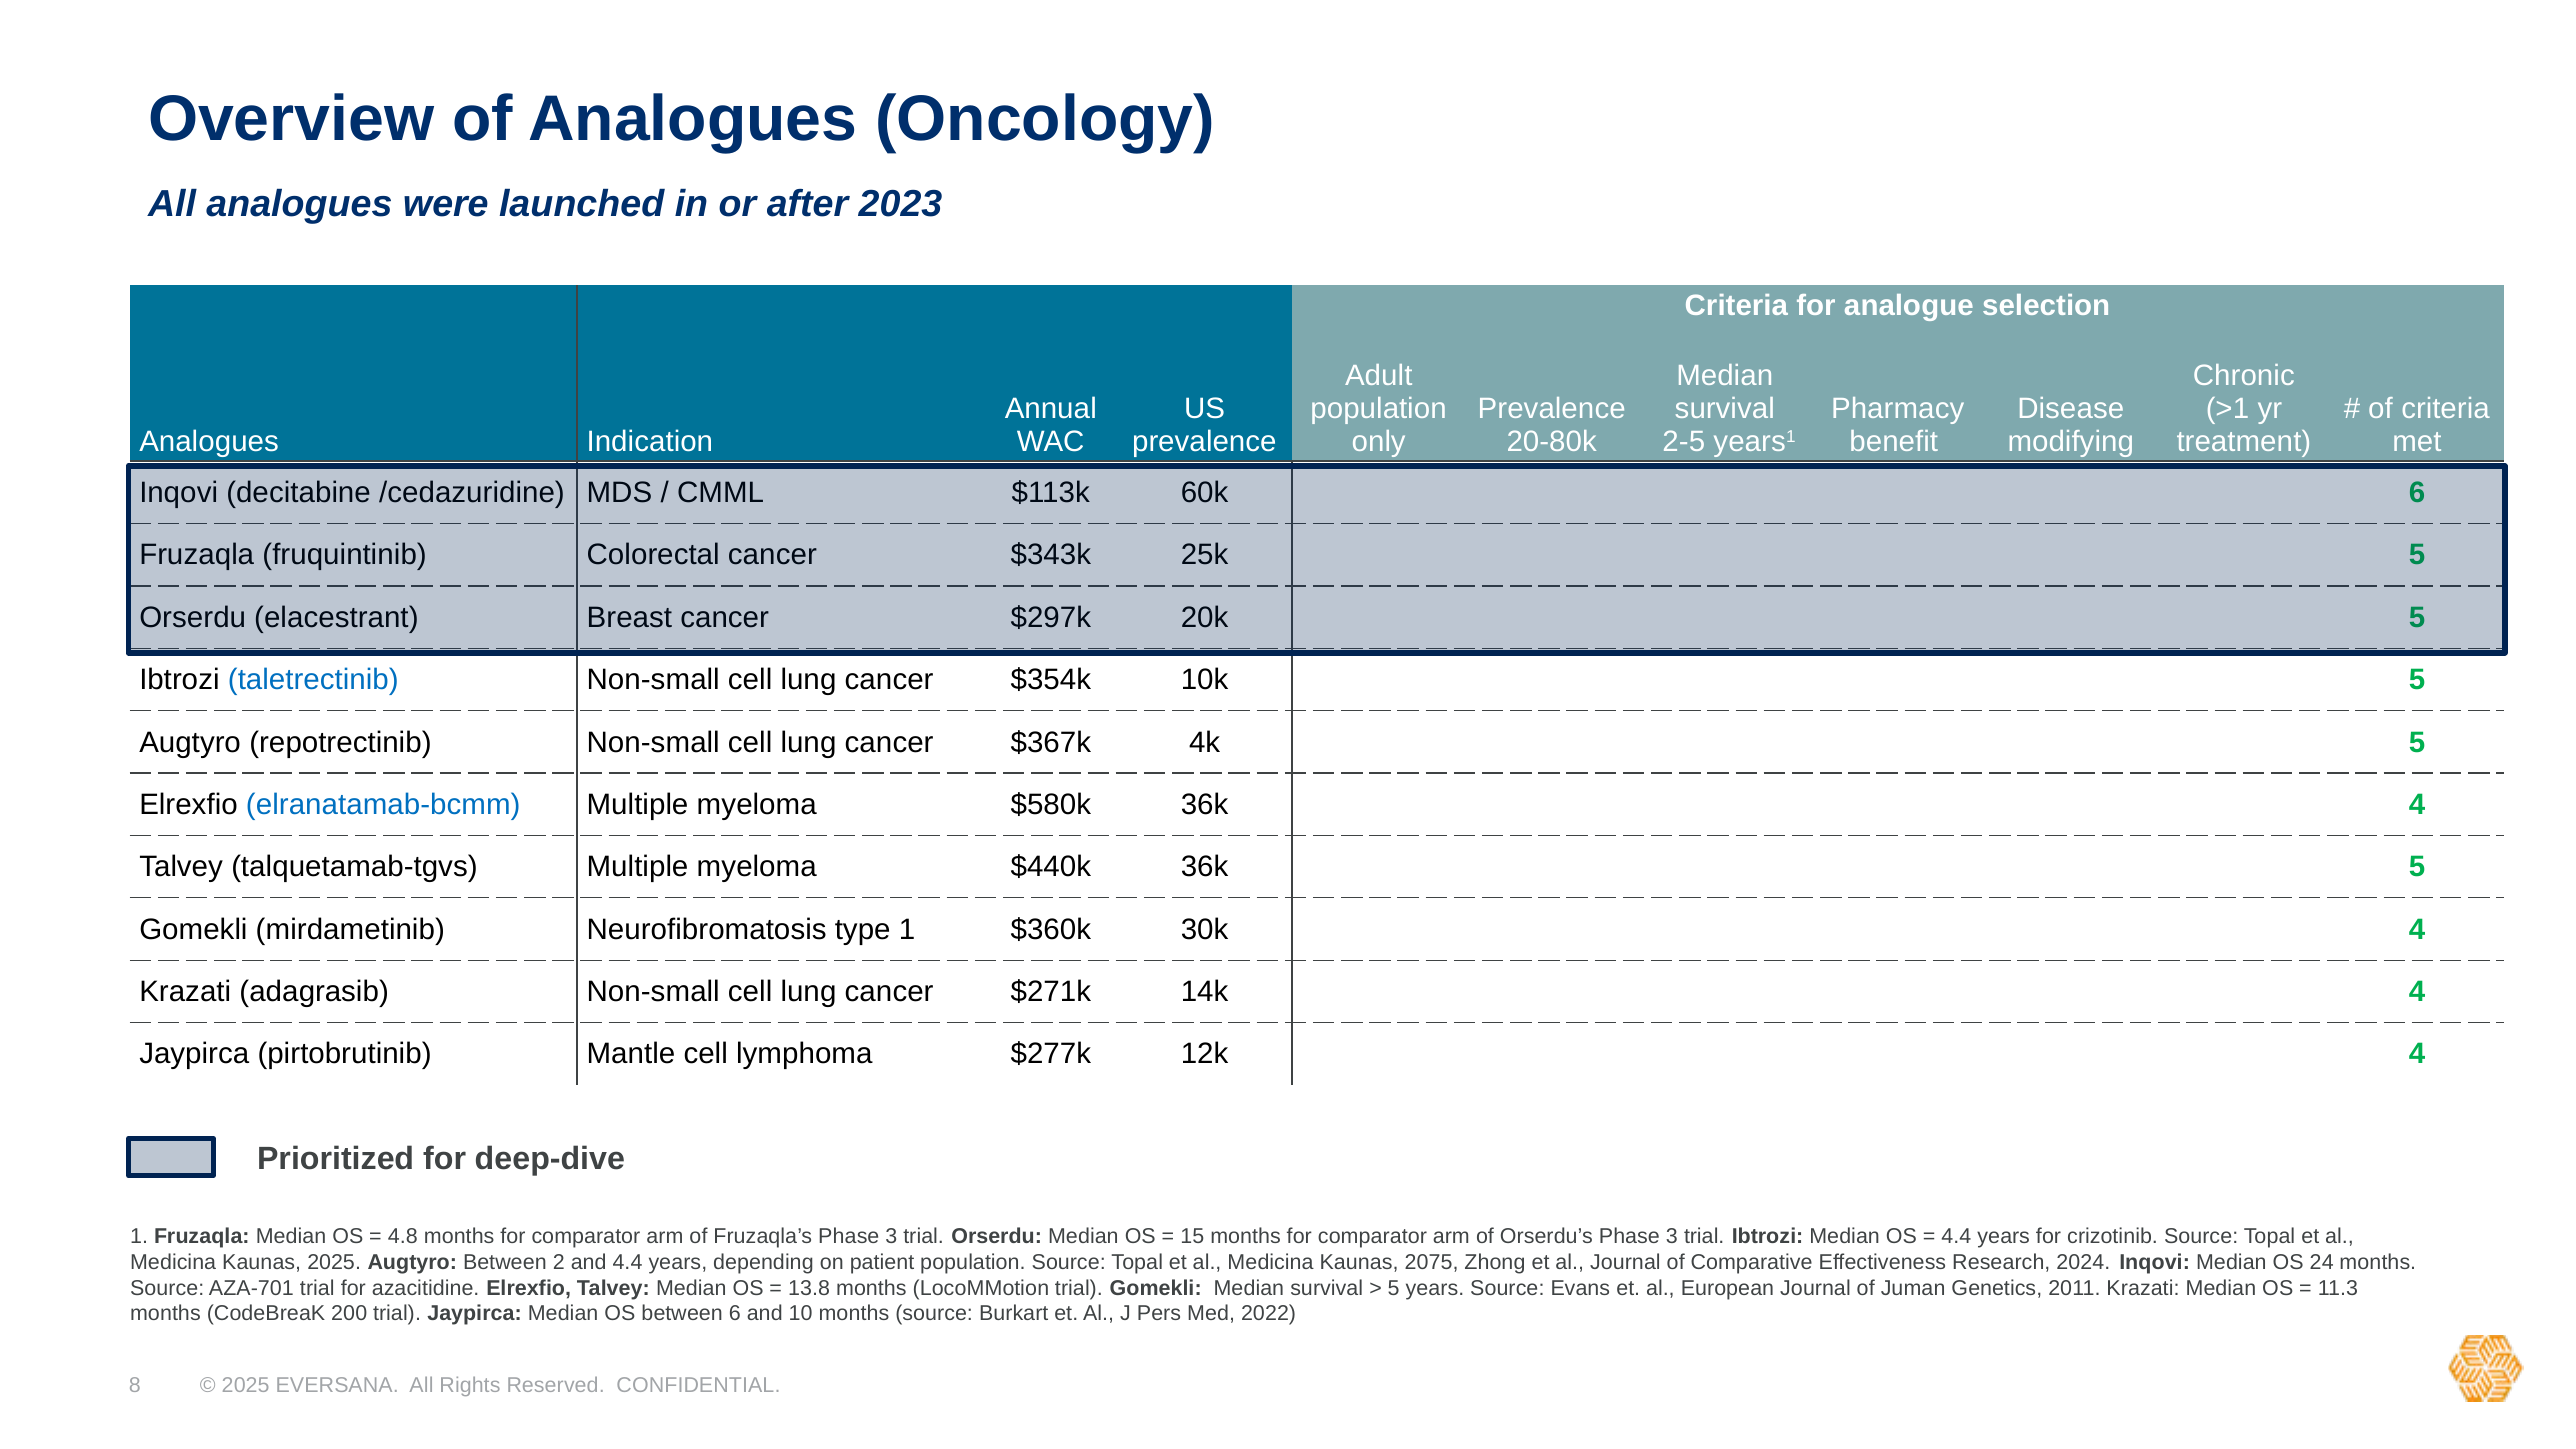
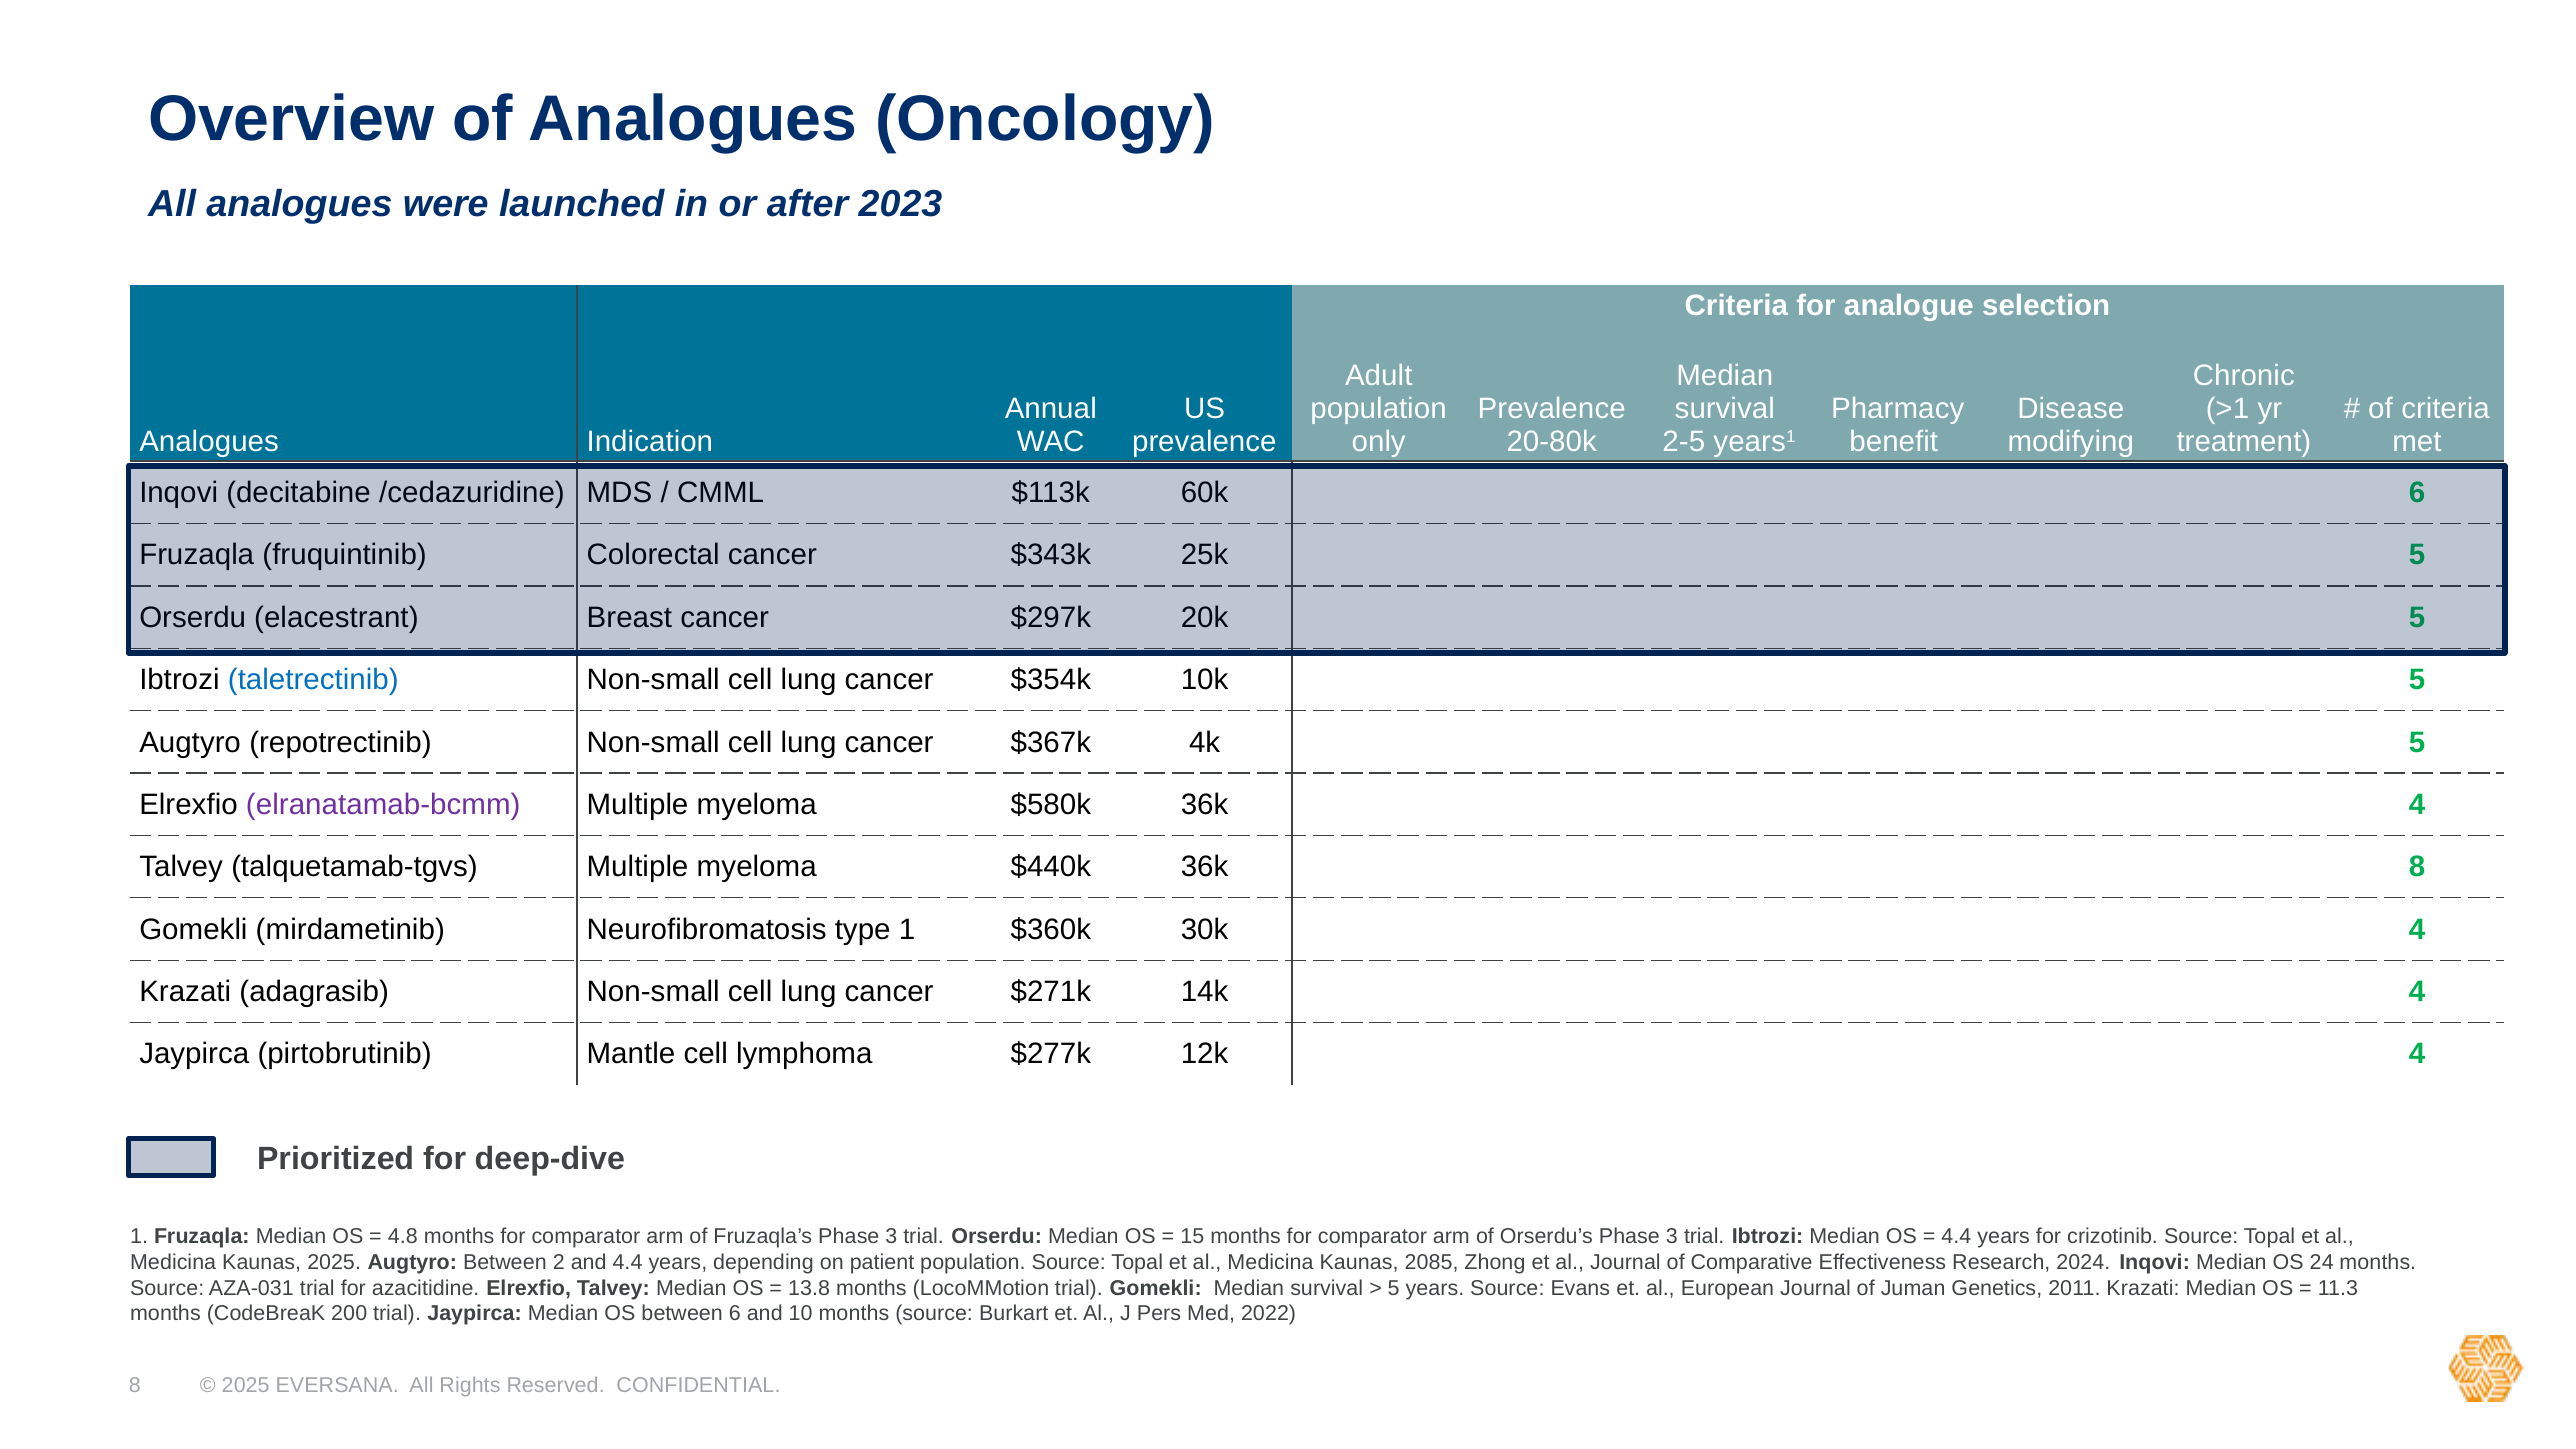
elranatamab-bcmm colour: blue -> purple
5 at (2417, 867): 5 -> 8
2075: 2075 -> 2085
AZA-701: AZA-701 -> AZA-031
